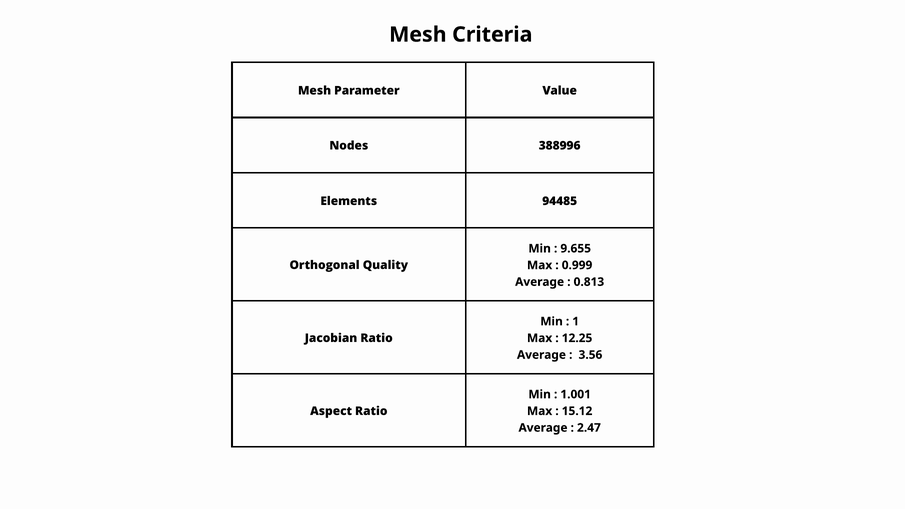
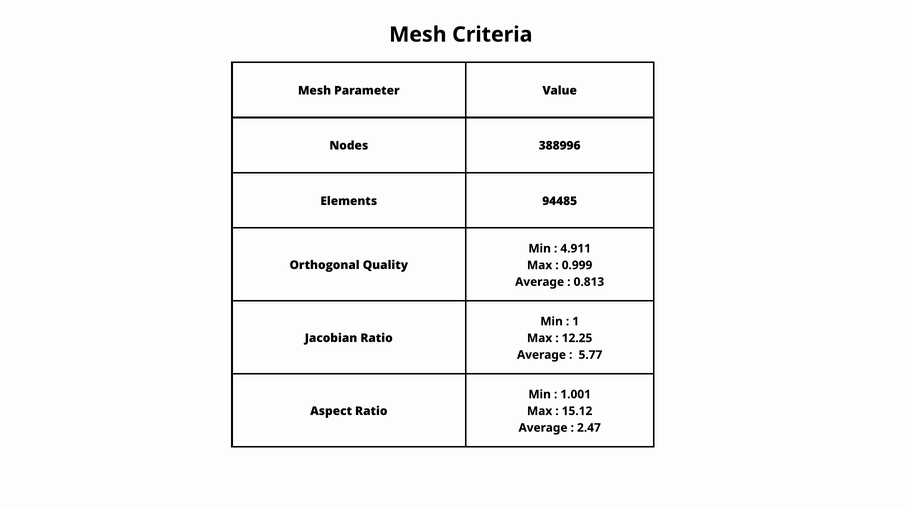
9.655: 9.655 -> 4.911
3.56: 3.56 -> 5.77
